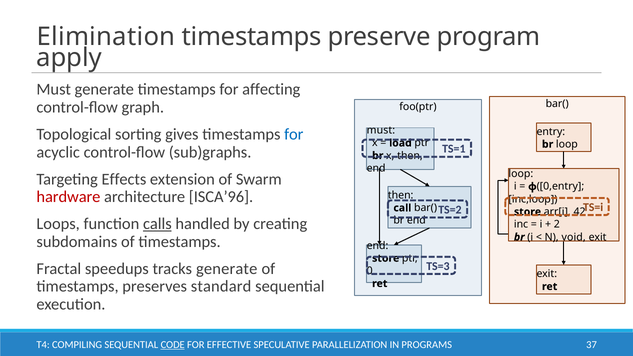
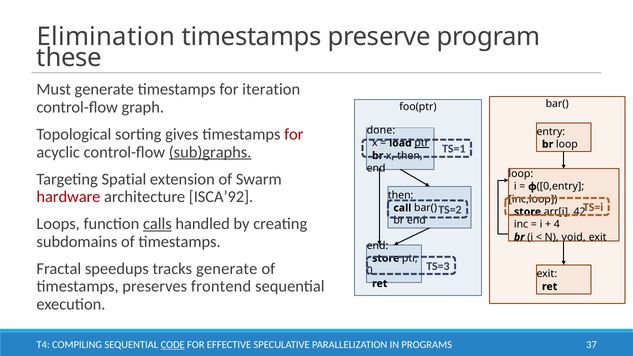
apply: apply -> these
affecting: affecting -> iteration
must at (381, 130): must -> done
for at (294, 134) colour: blue -> red
ptr at (422, 143) underline: none -> present
sub)graphs underline: none -> present
Effects: Effects -> Spatial
ISCA’96: ISCA’96 -> ISCA’92
2: 2 -> 4
standard: standard -> frontend
